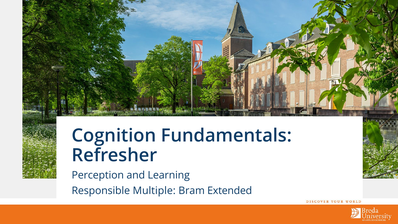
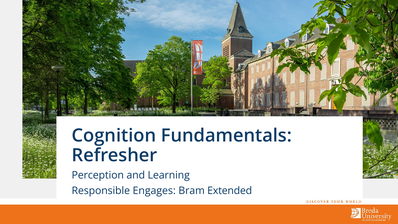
Multiple: Multiple -> Engages
